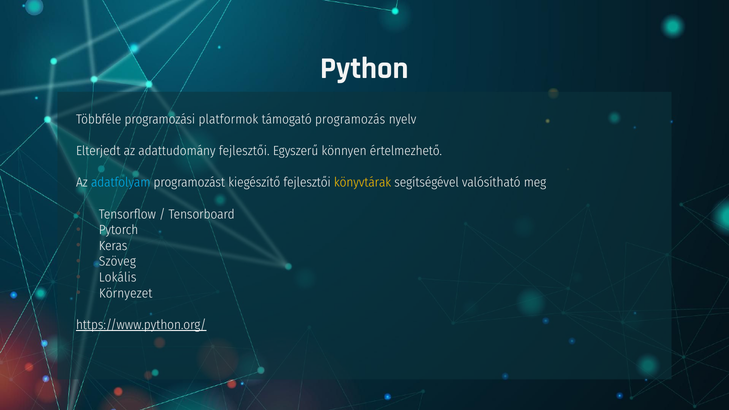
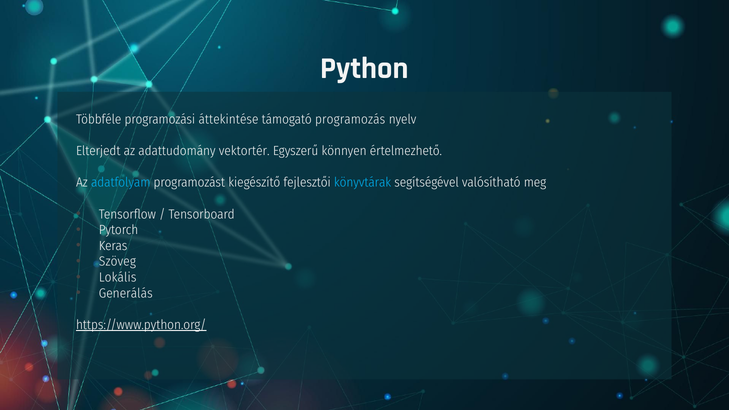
platformok: platformok -> áttekintése
adattudomány fejlesztői: fejlesztői -> vektortér
könyvtárak colour: yellow -> light blue
Környezet: Környezet -> Generálás
